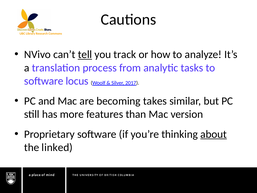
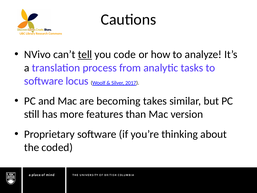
track: track -> code
about underline: present -> none
linked: linked -> coded
